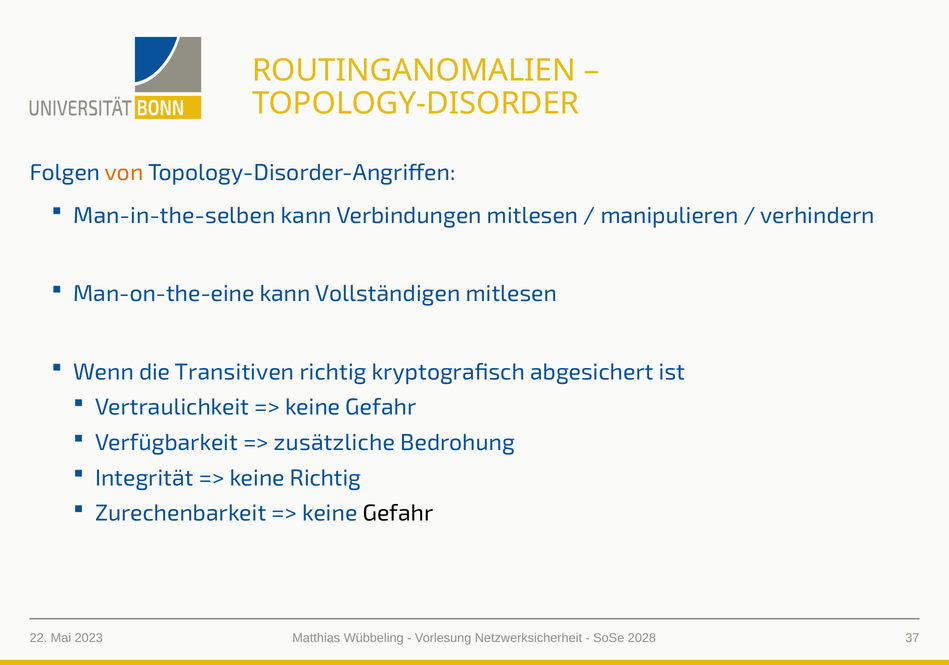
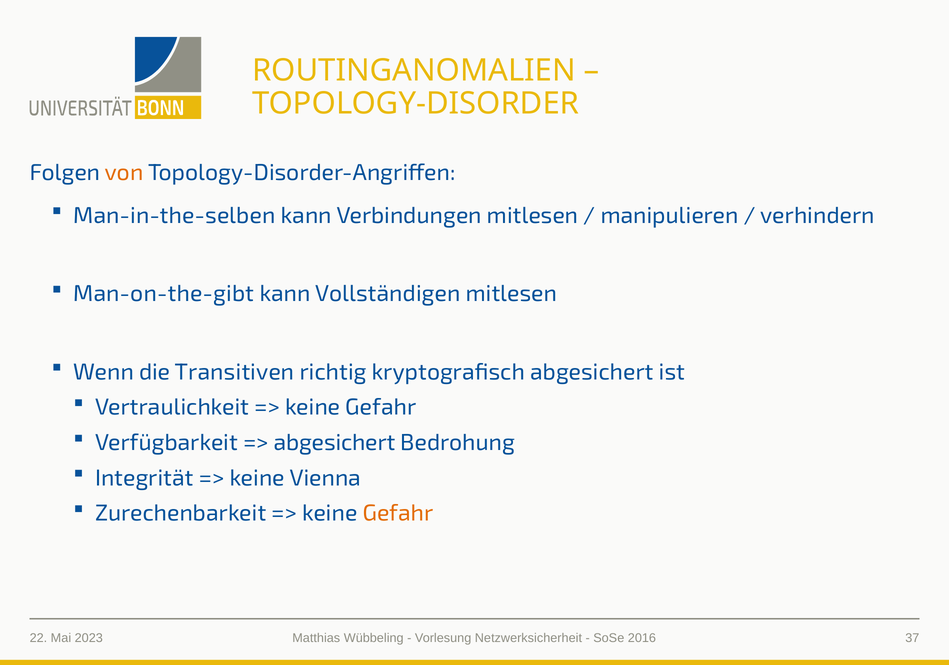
Man-on-the-eine: Man-on-the-eine -> Man-on-the-gibt
zusätzliche at (334, 443): zusätzliche -> abgesichert
keine Richtig: Richtig -> Vienna
Gefahr at (398, 514) colour: black -> orange
2028: 2028 -> 2016
